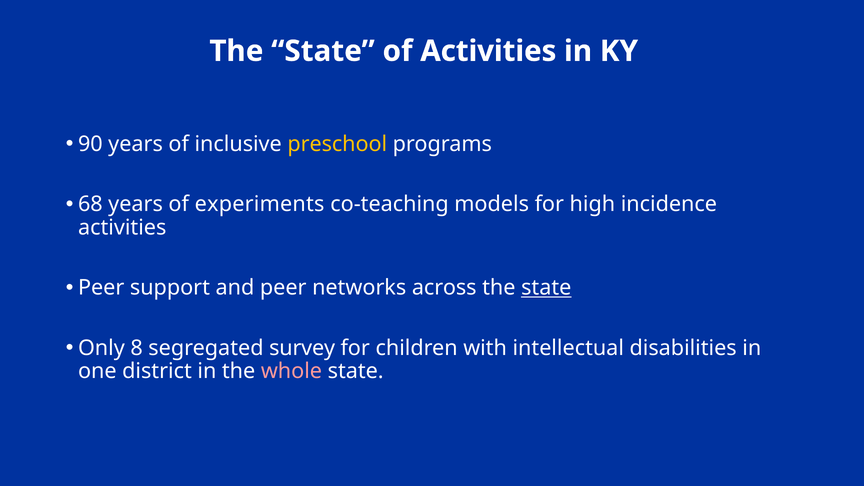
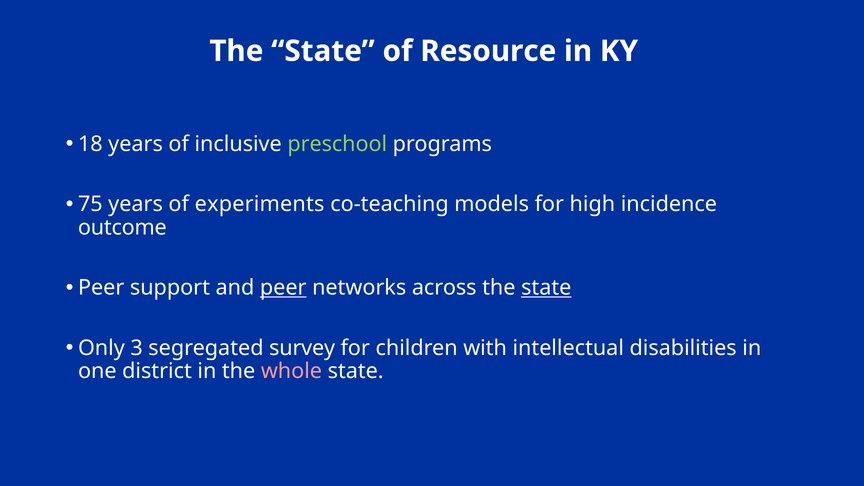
of Activities: Activities -> Resource
90: 90 -> 18
preschool colour: yellow -> light green
68: 68 -> 75
activities at (122, 228): activities -> outcome
peer at (283, 288) underline: none -> present
8: 8 -> 3
